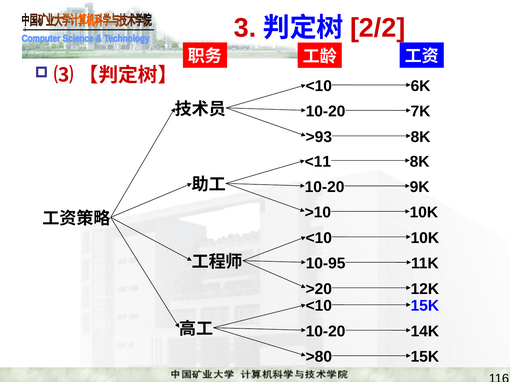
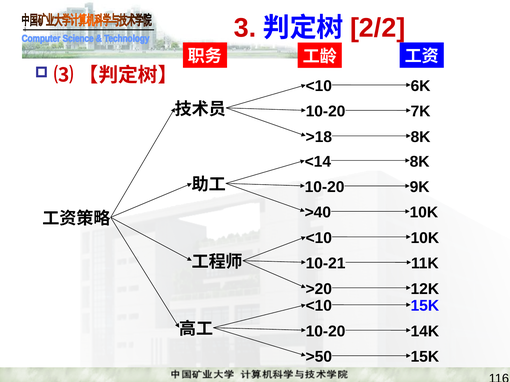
>93: >93 -> >18
<11: <11 -> <14
>10: >10 -> >40
10-95: 10-95 -> 10-21
>80: >80 -> >50
